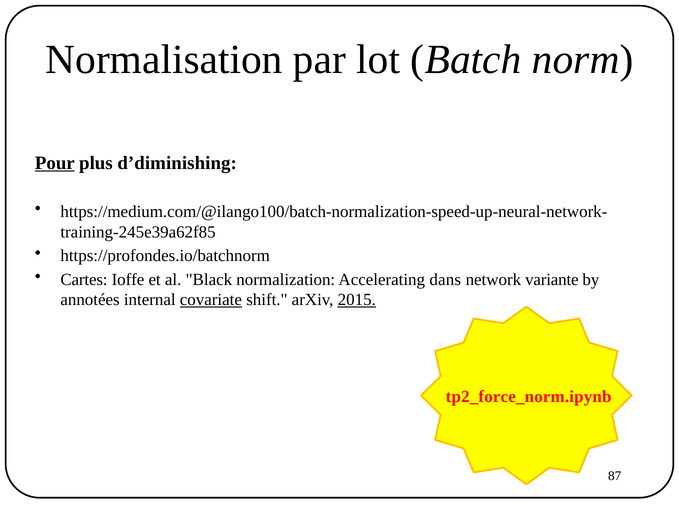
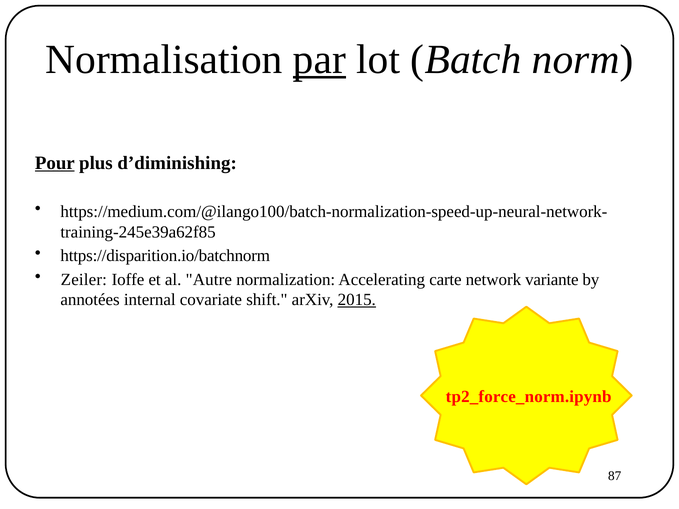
par underline: none -> present
https://profondes.io/batchnorm: https://profondes.io/batchnorm -> https://disparition.io/batchnorm
Cartes: Cartes -> Zeiler
Black: Black -> Autre
dans: dans -> carte
covariate underline: present -> none
